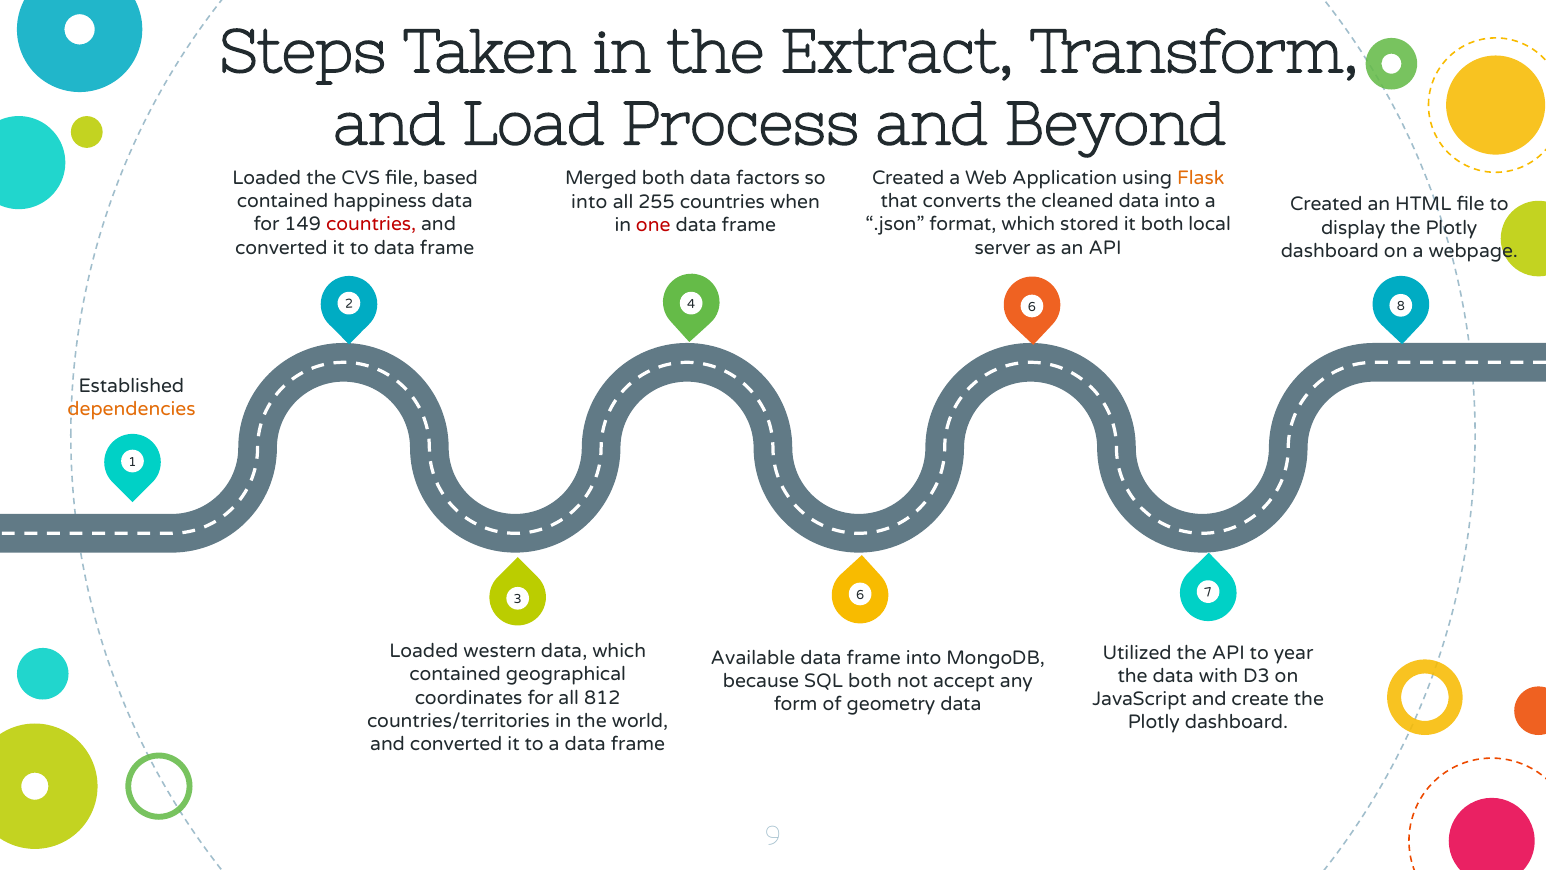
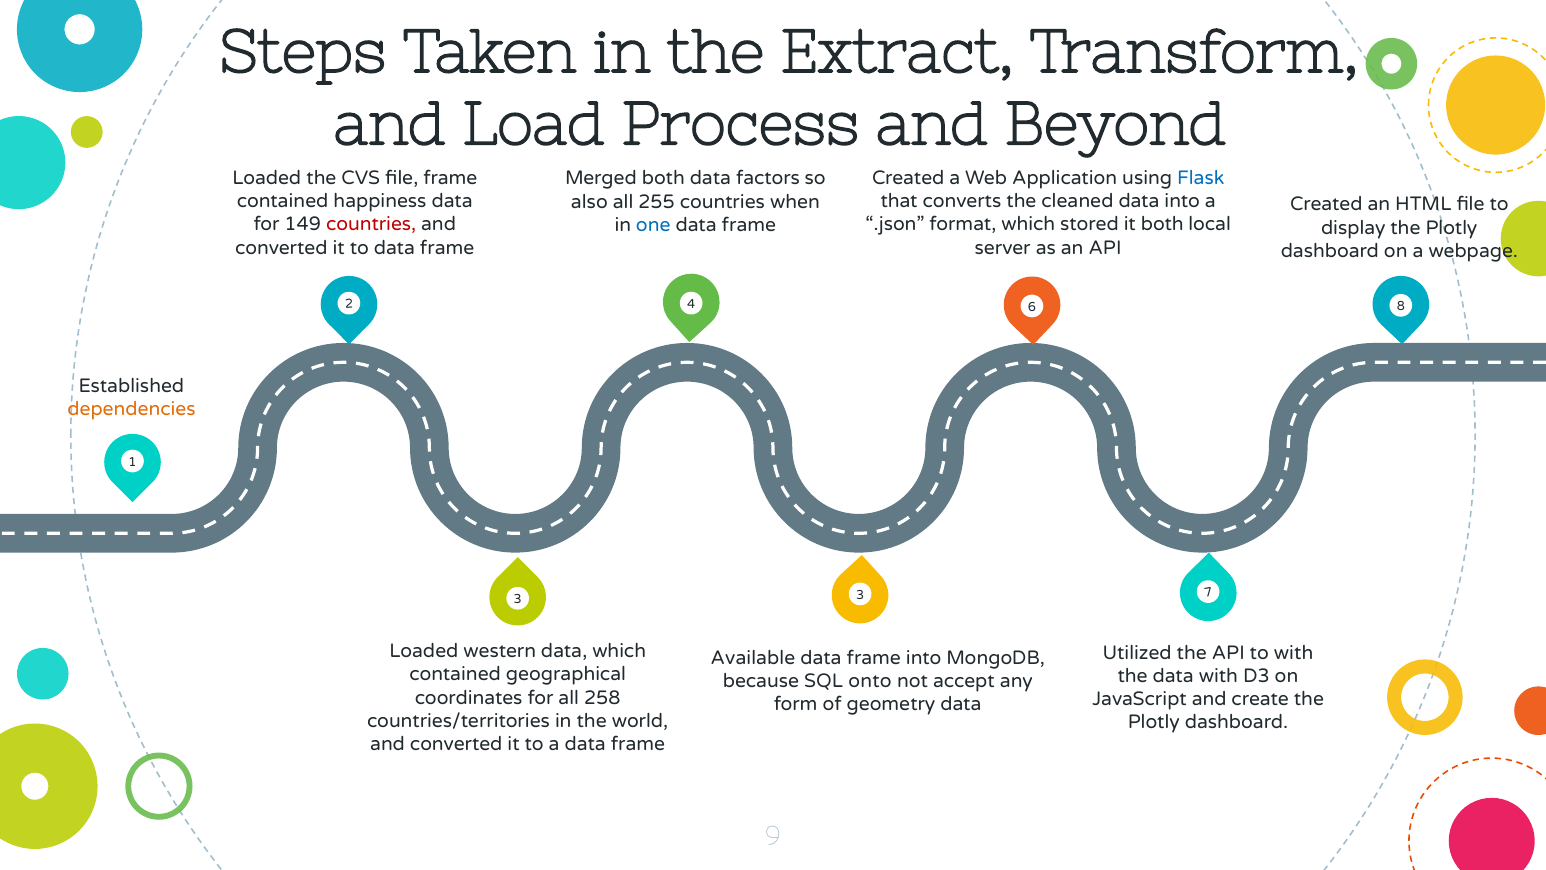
file based: based -> frame
Flask colour: orange -> blue
into at (589, 202): into -> also
one colour: red -> blue
3 6: 6 -> 3
to year: year -> with
SQL both: both -> onto
812: 812 -> 258
